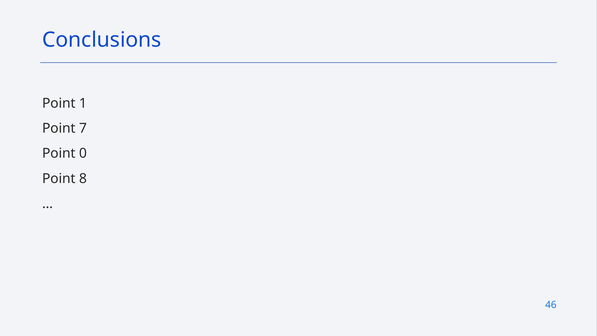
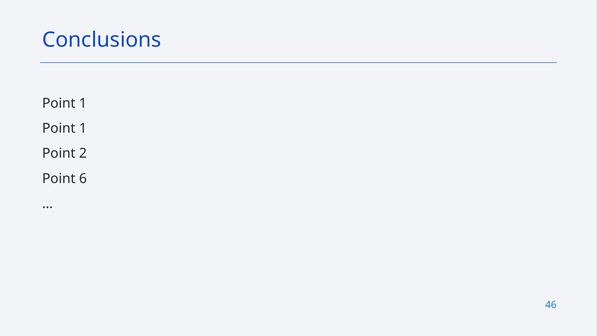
7 at (83, 128): 7 -> 1
0: 0 -> 2
8: 8 -> 6
